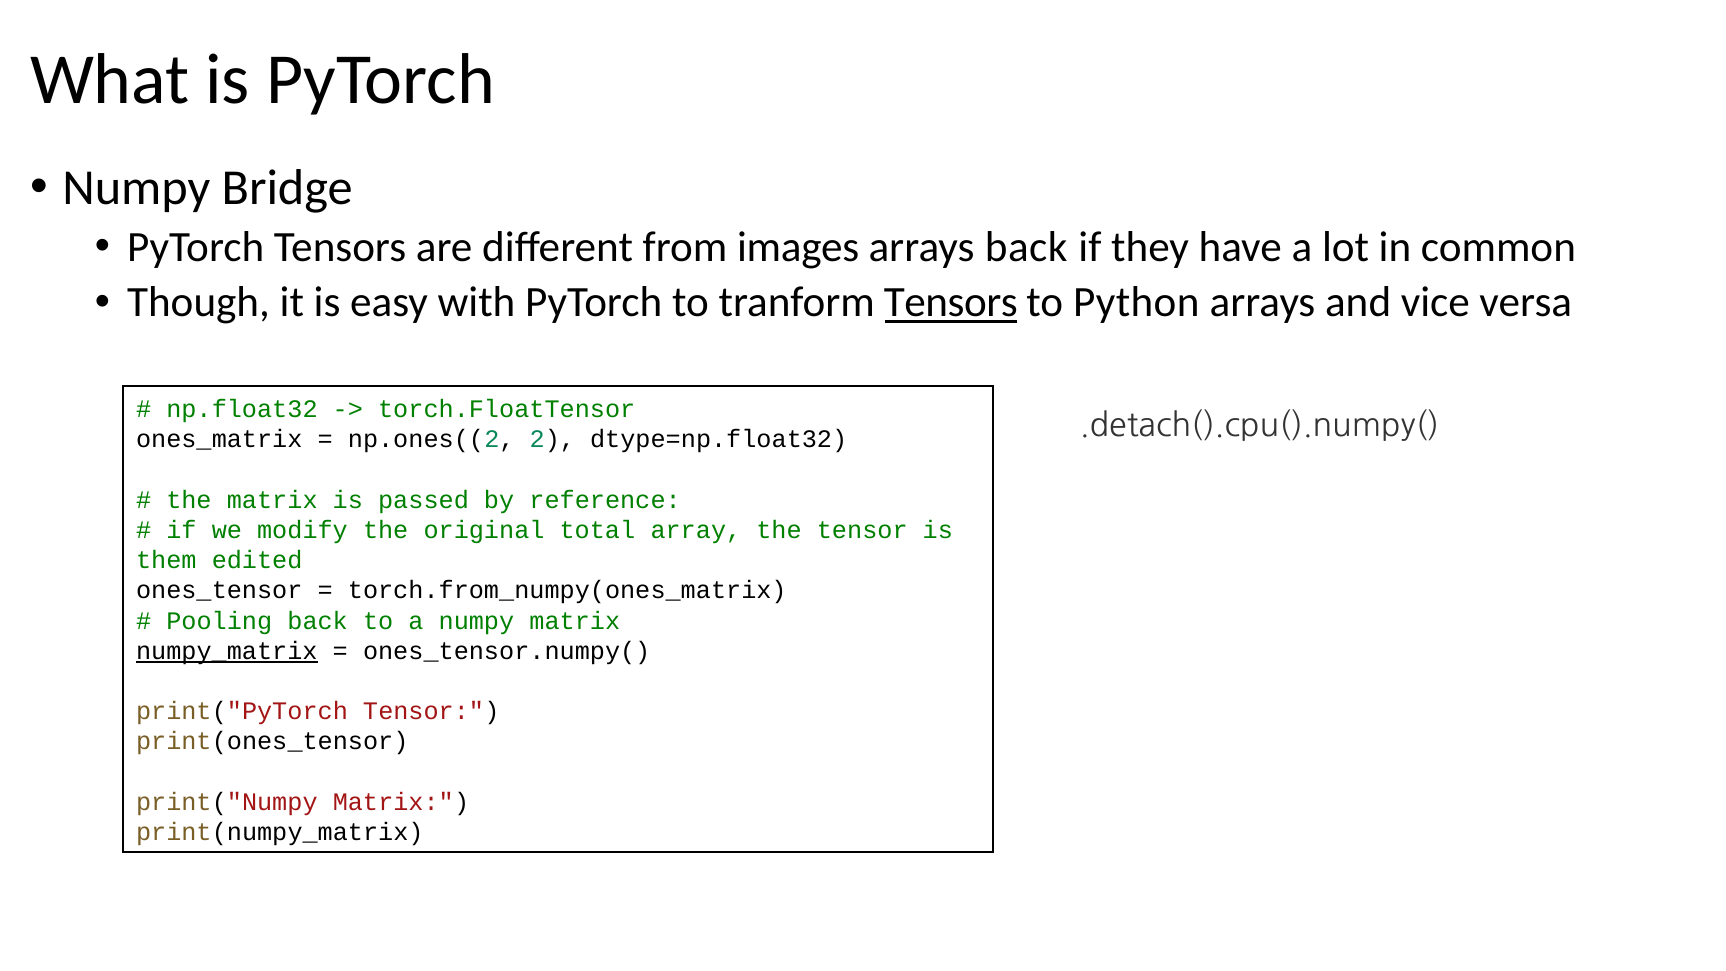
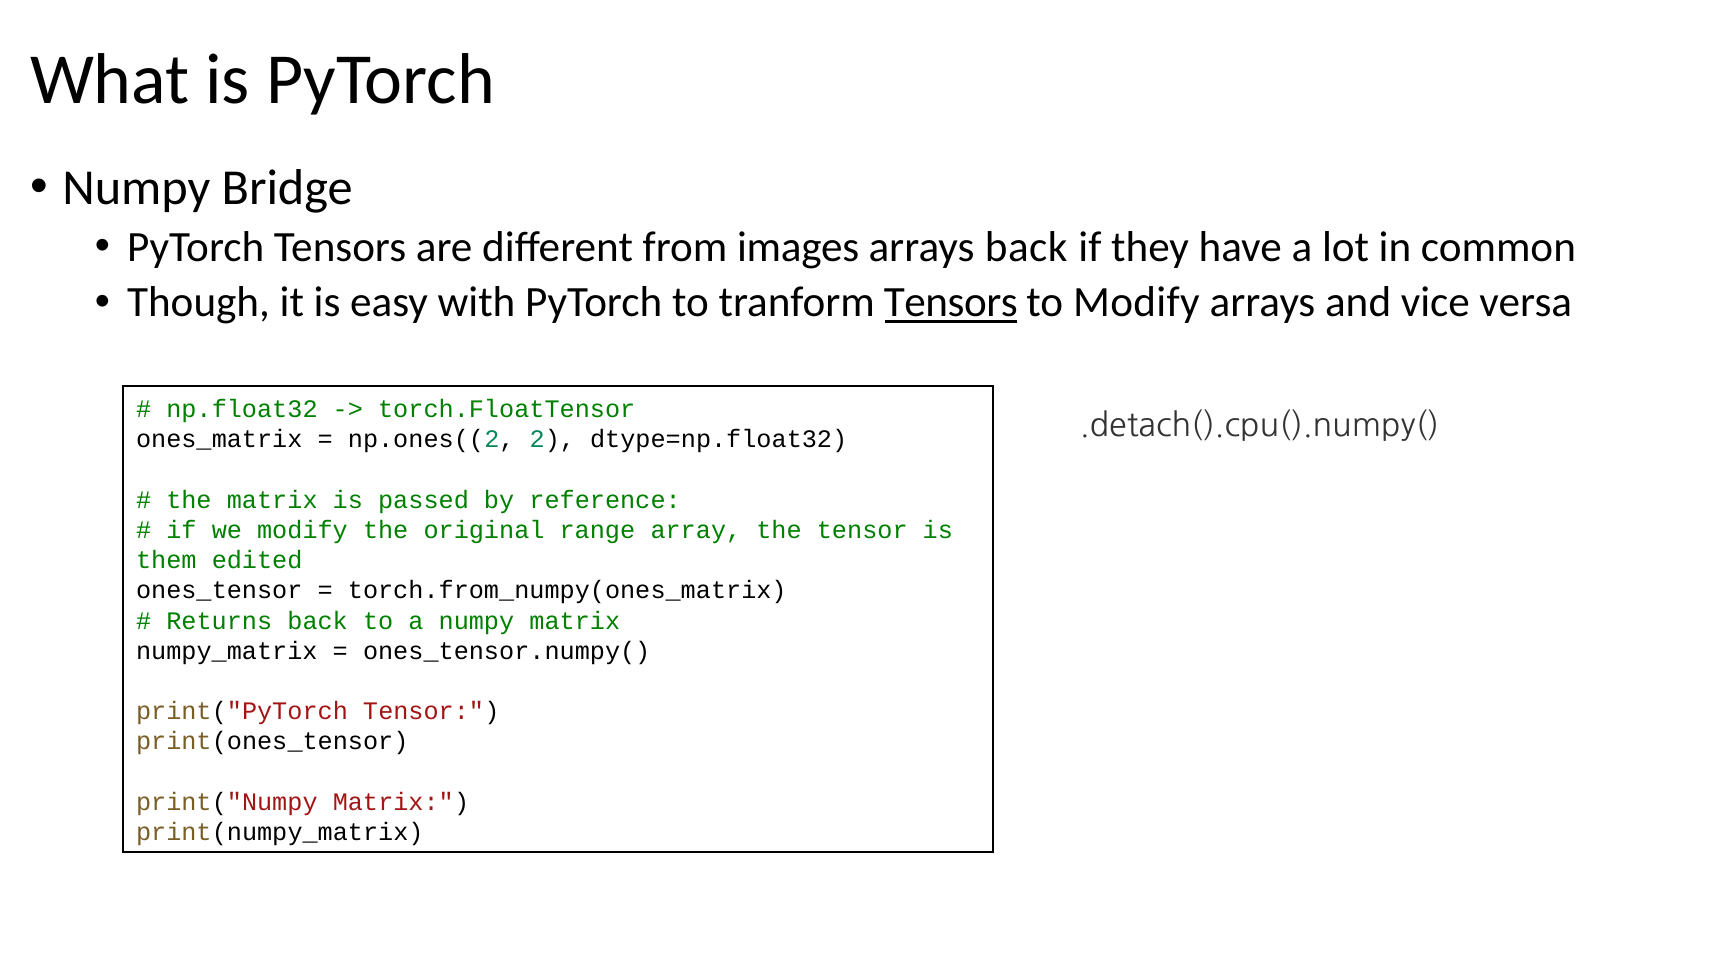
to Python: Python -> Modify
total: total -> range
Pooling: Pooling -> Returns
numpy_matrix underline: present -> none
